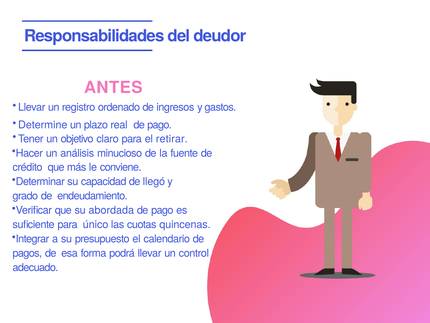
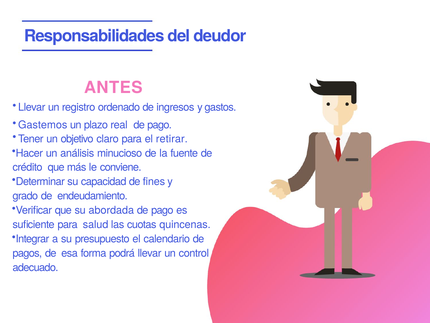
Determine: Determine -> Gastemos
llegó: llegó -> fines
único: único -> salud
